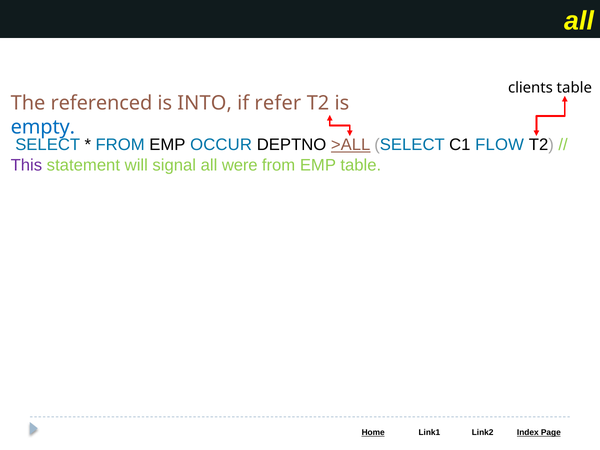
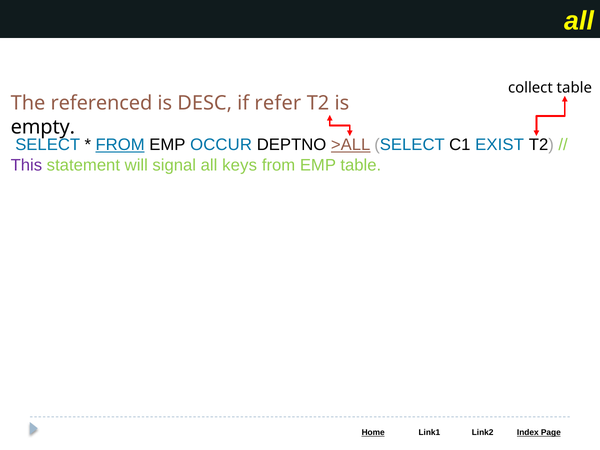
clients: clients -> collect
INTO: INTO -> DESC
empty colour: blue -> black
FROM at (120, 145) underline: none -> present
FLOW: FLOW -> EXIST
were: were -> keys
